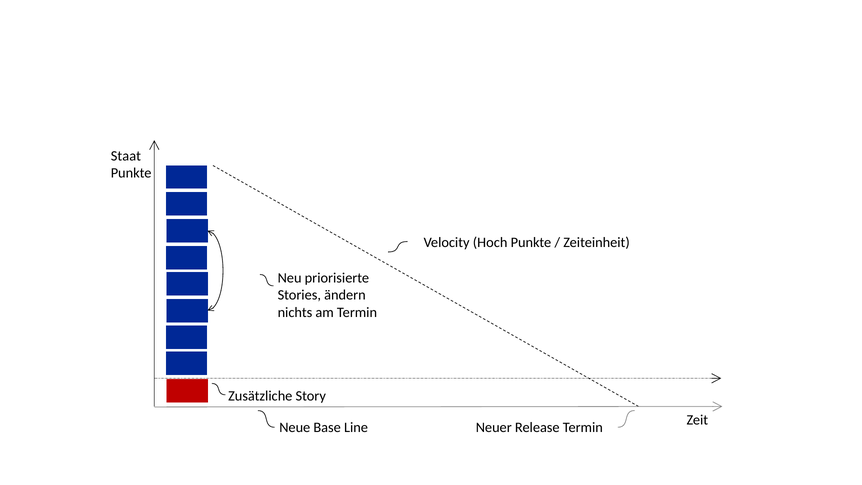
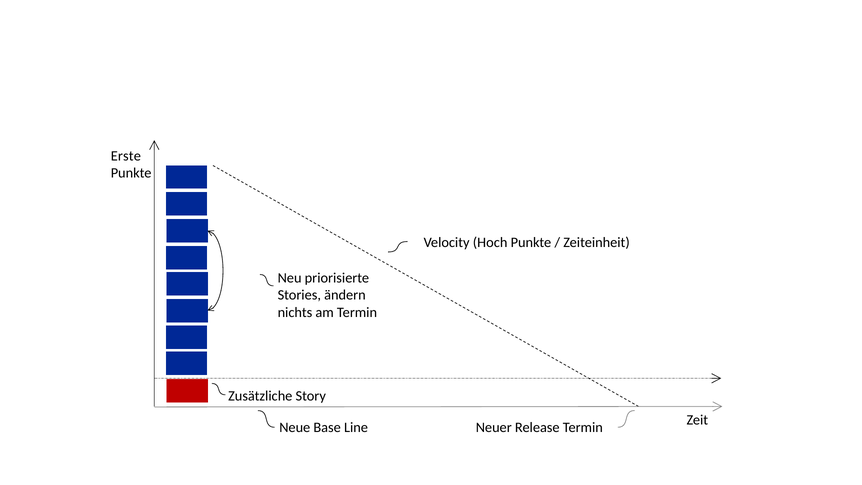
Staat: Staat -> Erste
